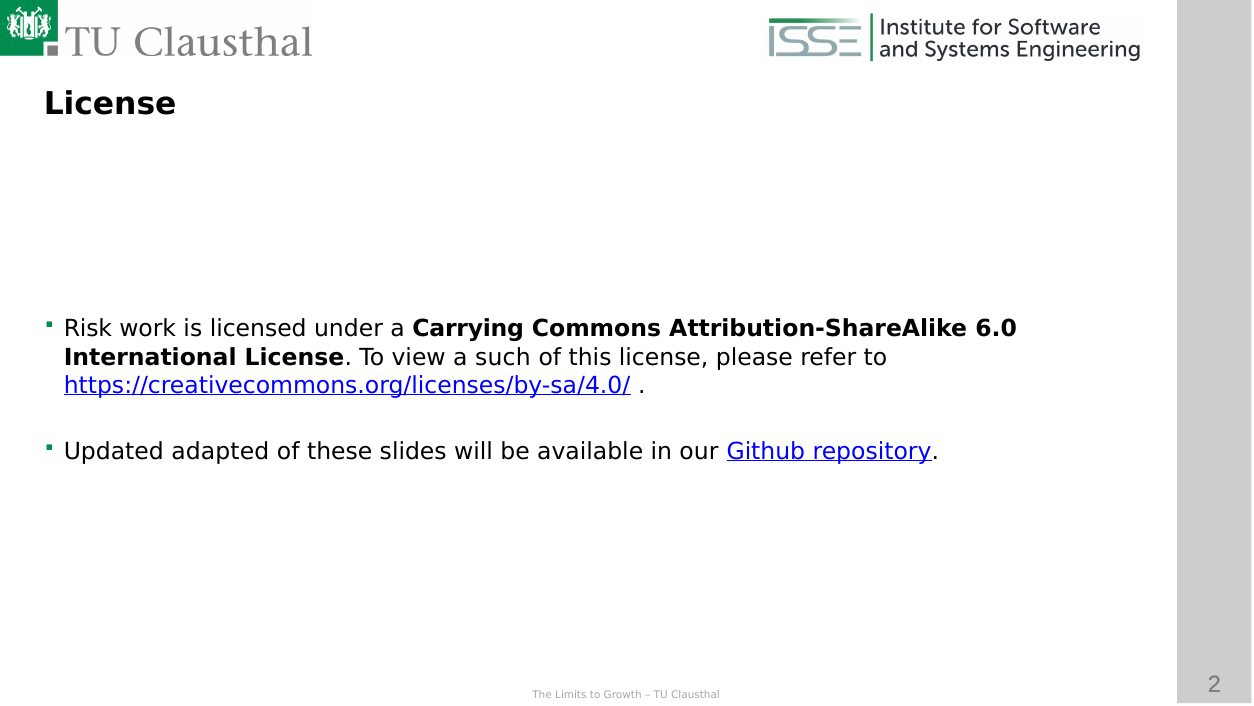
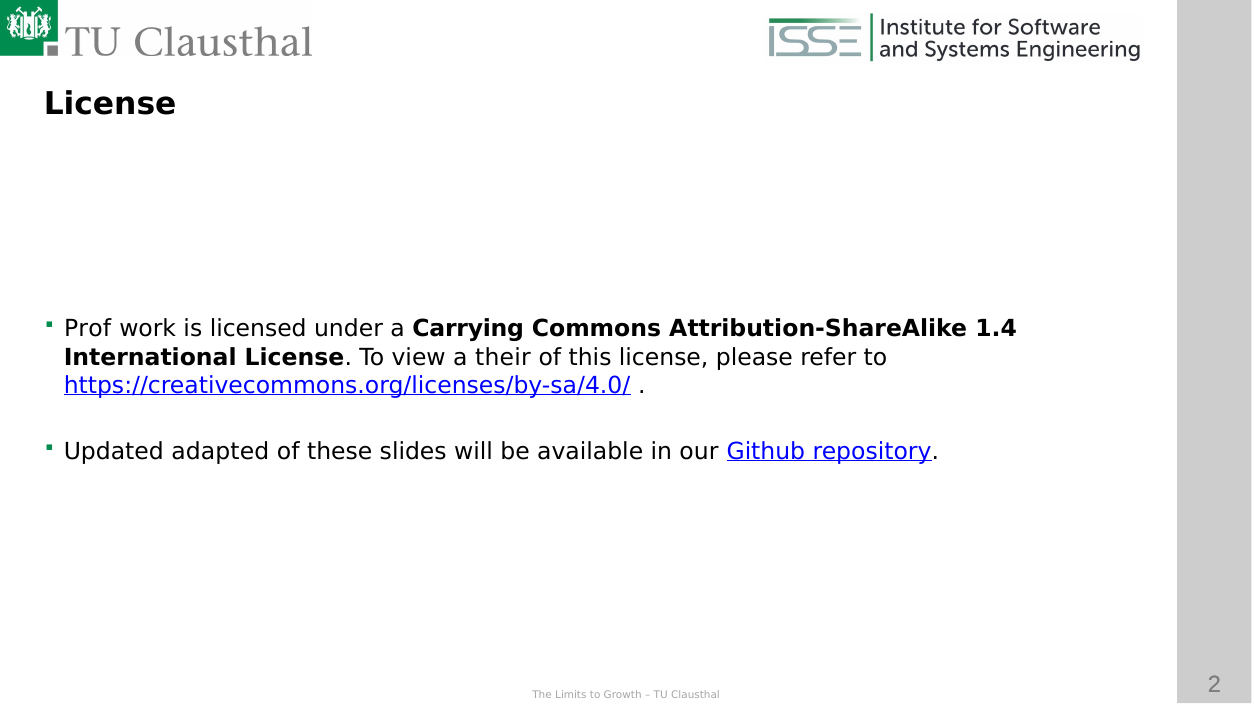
Risk: Risk -> Prof
6.0: 6.0 -> 1.4
such: such -> their
